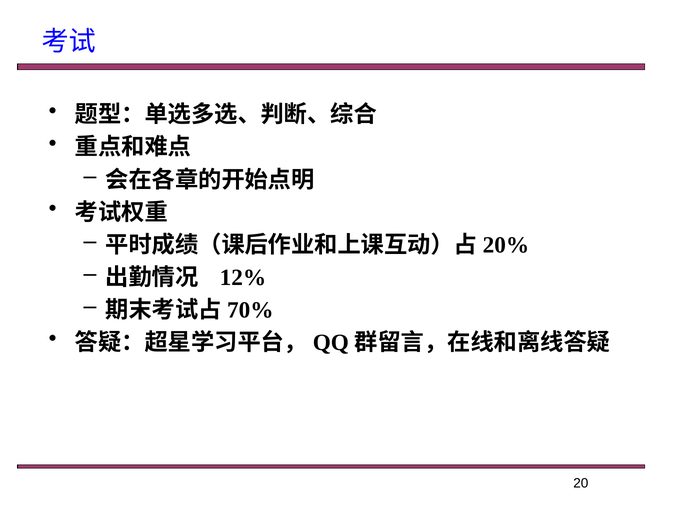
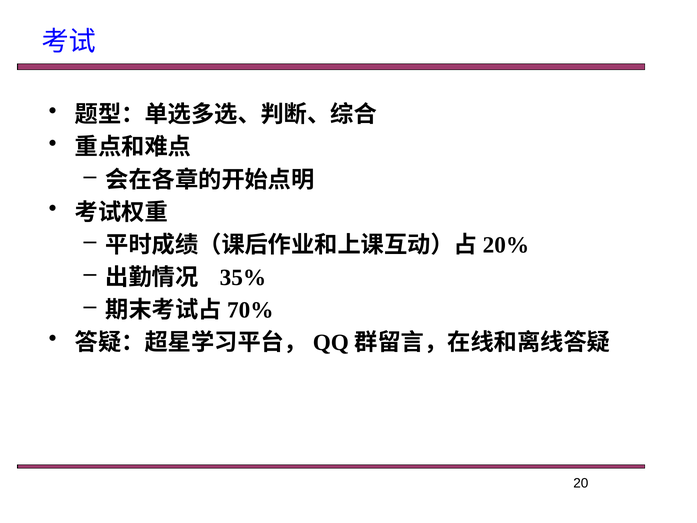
12%: 12% -> 35%
